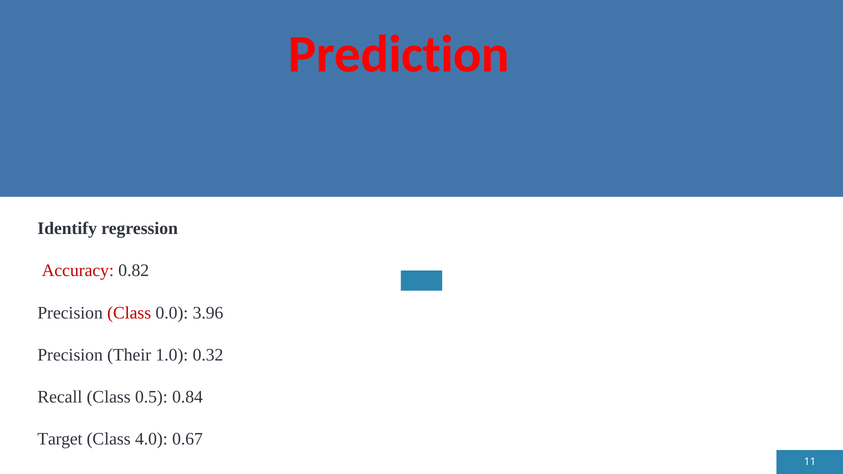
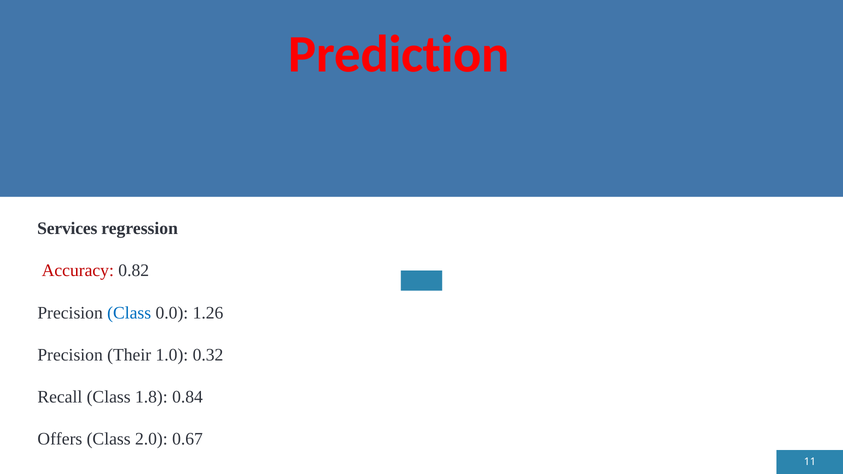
Identify: Identify -> Services
Class at (129, 313) colour: red -> blue
3.96: 3.96 -> 1.26
0.5: 0.5 -> 1.8
Target: Target -> Offers
4.0: 4.0 -> 2.0
